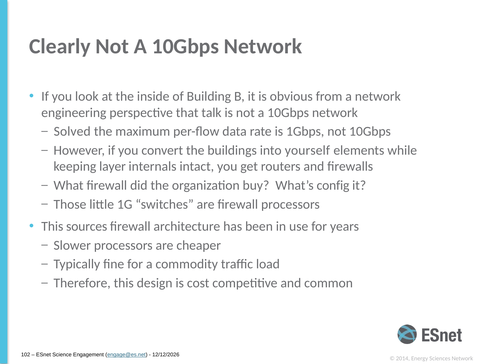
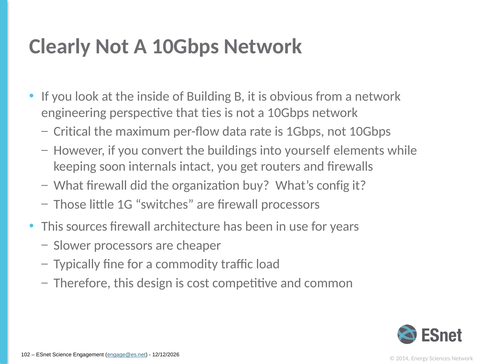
talk: talk -> ties
Solved: Solved -> Critical
layer: layer -> soon
